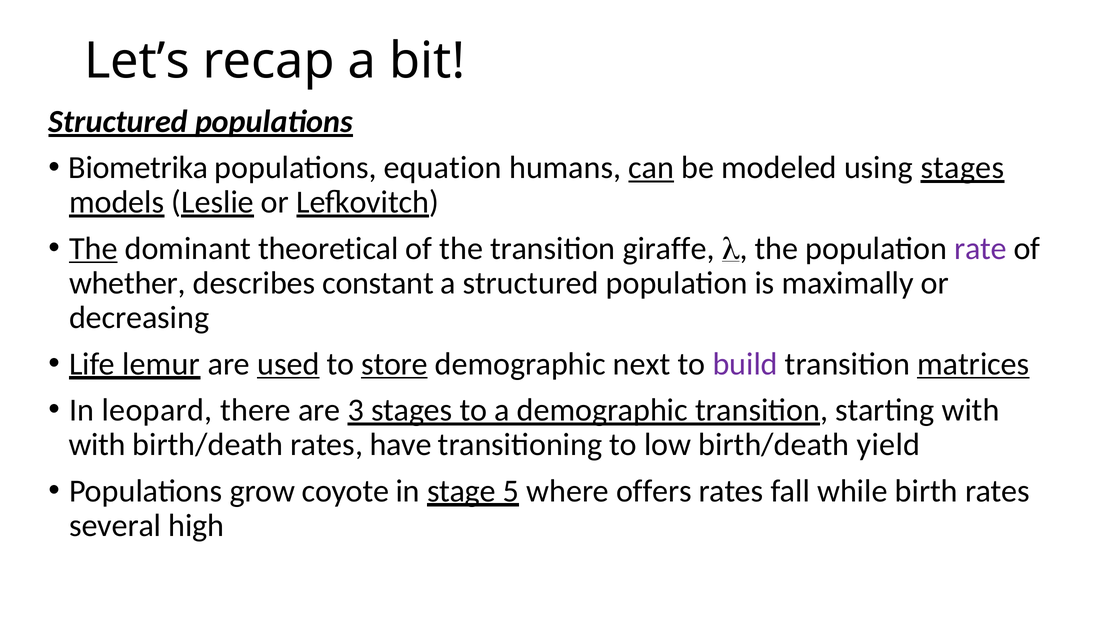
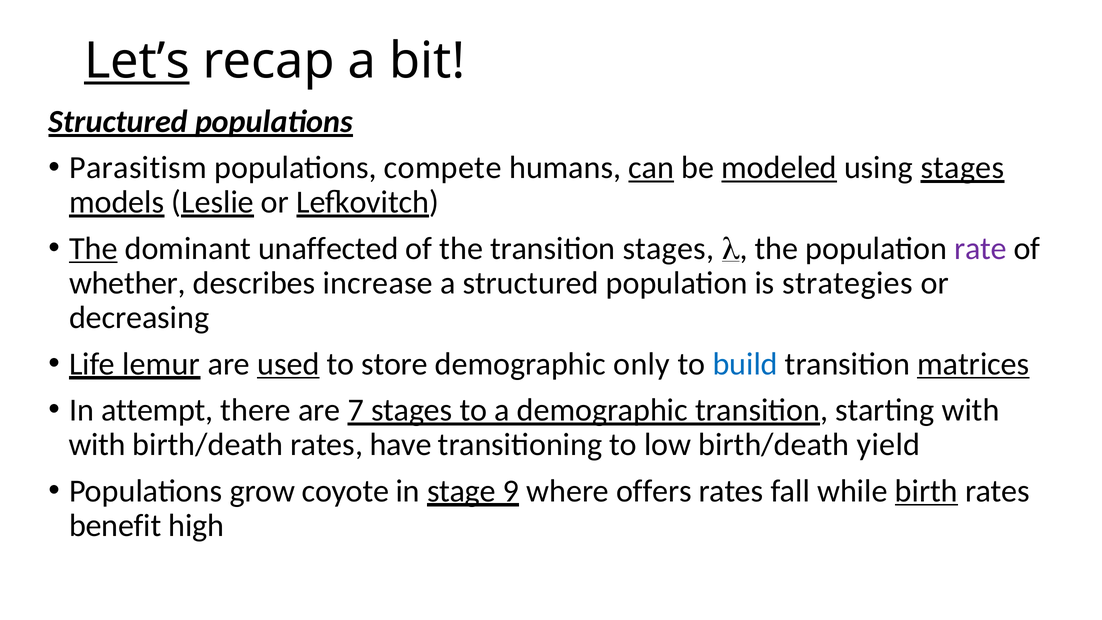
Let’s underline: none -> present
Biometrika: Biometrika -> Parasitism
equation: equation -> compete
modeled underline: none -> present
theoretical: theoretical -> unaffected
transition giraffe: giraffe -> stages
constant: constant -> increase
maximally: maximally -> strategies
store underline: present -> none
next: next -> only
build colour: purple -> blue
leopard: leopard -> attempt
3: 3 -> 7
5: 5 -> 9
birth underline: none -> present
several: several -> benefit
